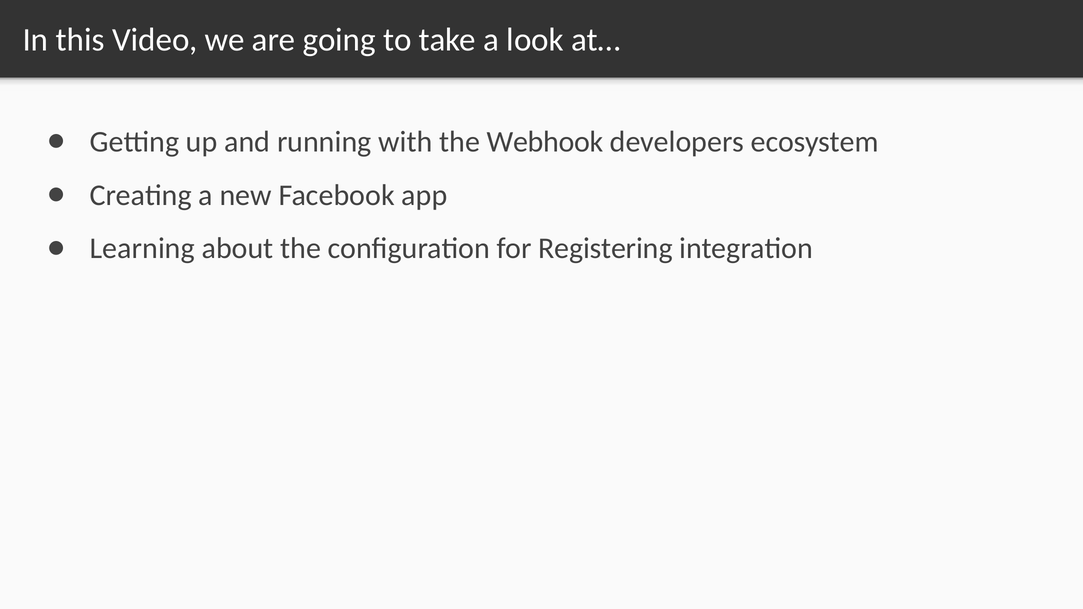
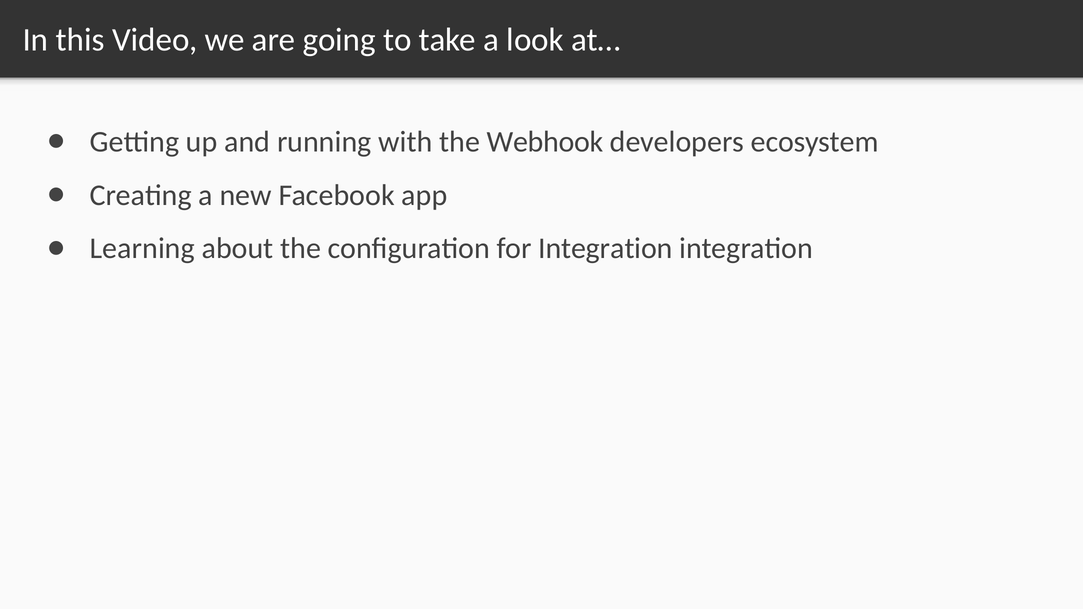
for Registering: Registering -> Integration
